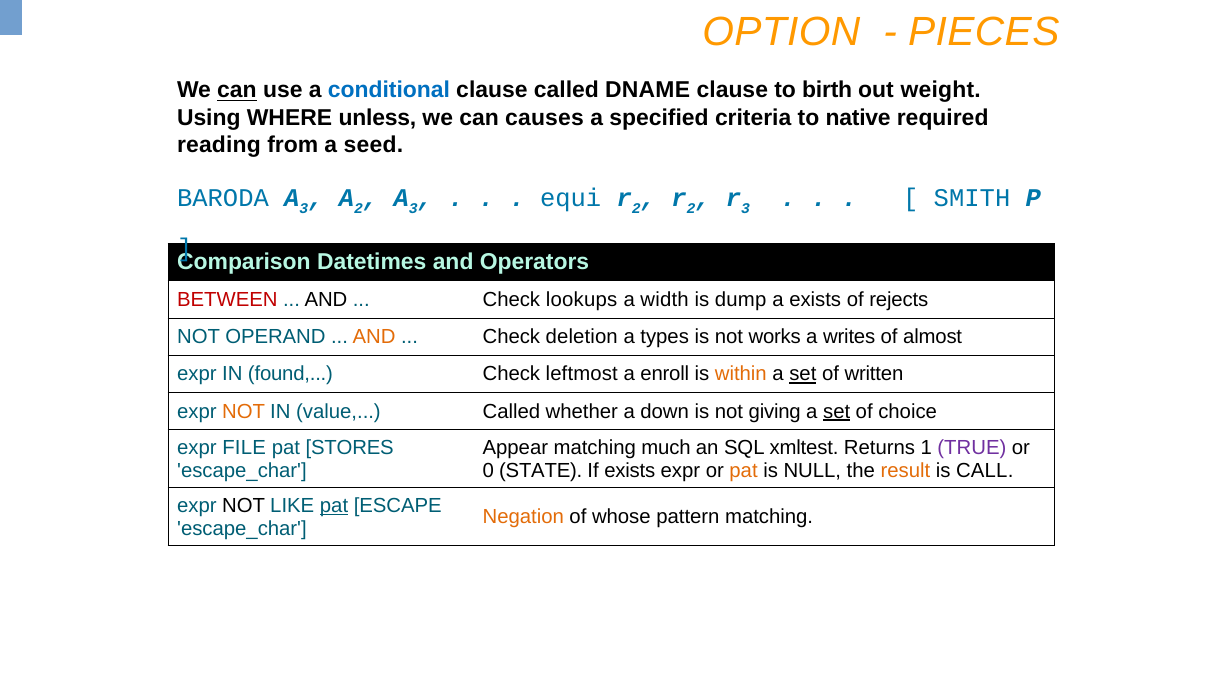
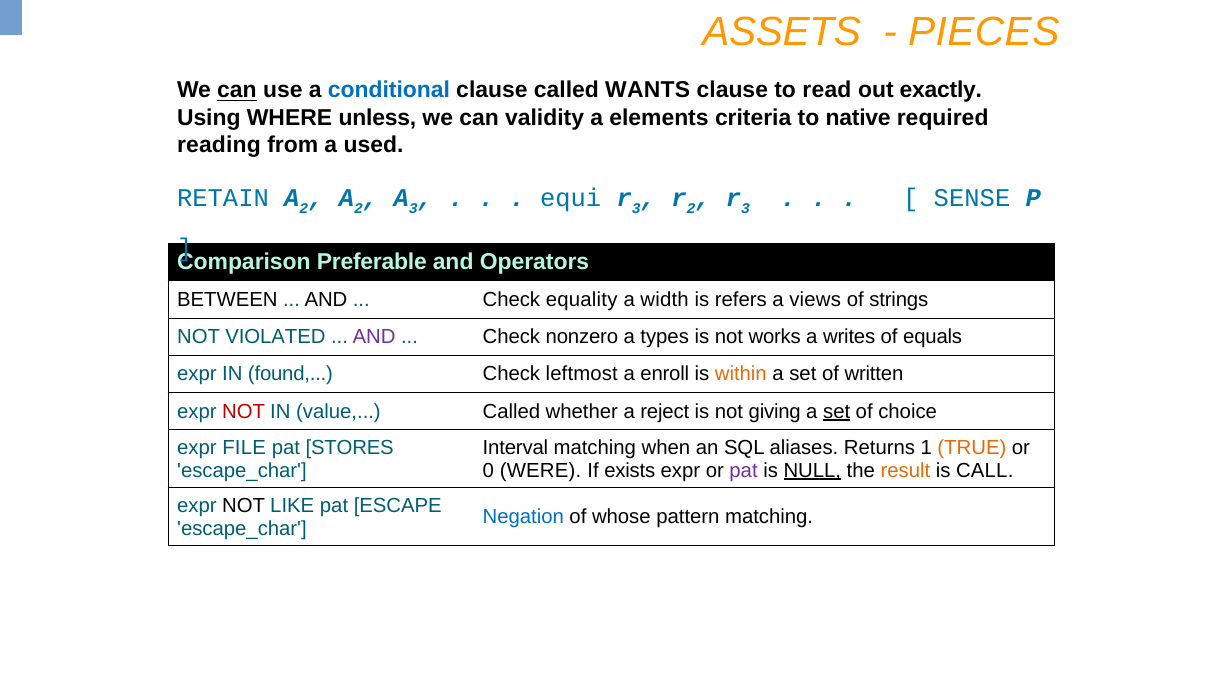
OPTION: OPTION -> ASSETS
DNAME: DNAME -> WANTS
birth: birth -> read
weight: weight -> exactly
causes: causes -> validity
specified: specified -> elements
seed: seed -> used
BARODA: BARODA -> RETAIN
3 at (304, 208): 3 -> 2
2 at (636, 208): 2 -> 3
SMITH: SMITH -> SENSE
Datetimes: Datetimes -> Preferable
BETWEEN colour: red -> black
lookups: lookups -> equality
dump: dump -> refers
a exists: exists -> views
rejects: rejects -> strings
OPERAND: OPERAND -> VIOLATED
AND at (374, 337) colour: orange -> purple
deletion: deletion -> nonzero
almost: almost -> equals
set at (803, 374) underline: present -> none
NOT at (244, 411) colour: orange -> red
down: down -> reject
Appear: Appear -> Interval
much: much -> when
xmltest: xmltest -> aliases
TRUE colour: purple -> orange
STATE: STATE -> WERE
pat at (744, 470) colour: orange -> purple
NULL underline: none -> present
pat at (334, 505) underline: present -> none
Negation colour: orange -> blue
